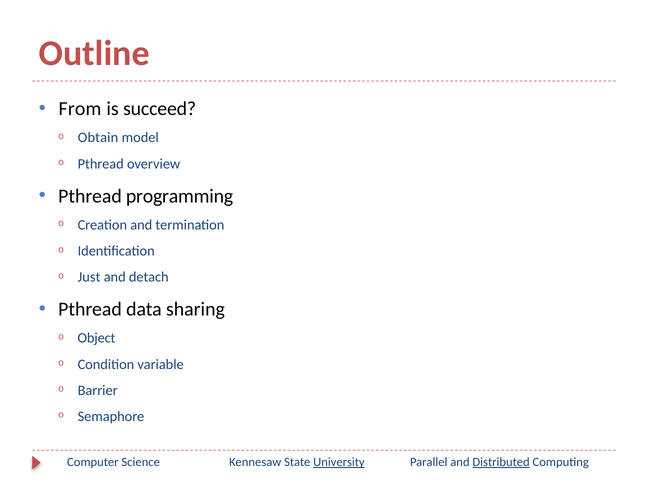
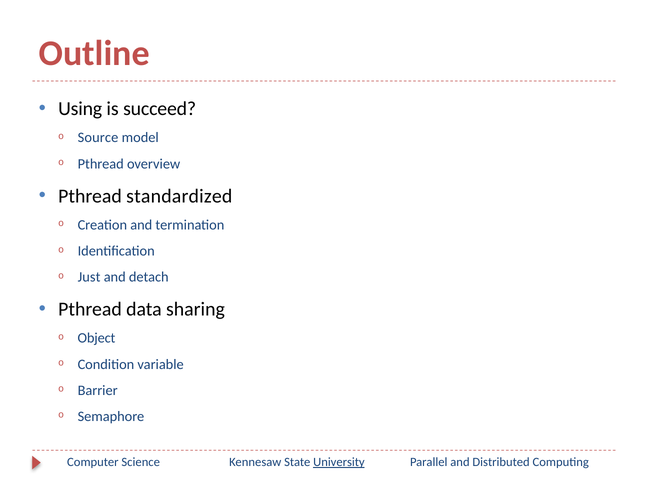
From: From -> Using
Obtain: Obtain -> Source
programming: programming -> standardized
Distributed underline: present -> none
